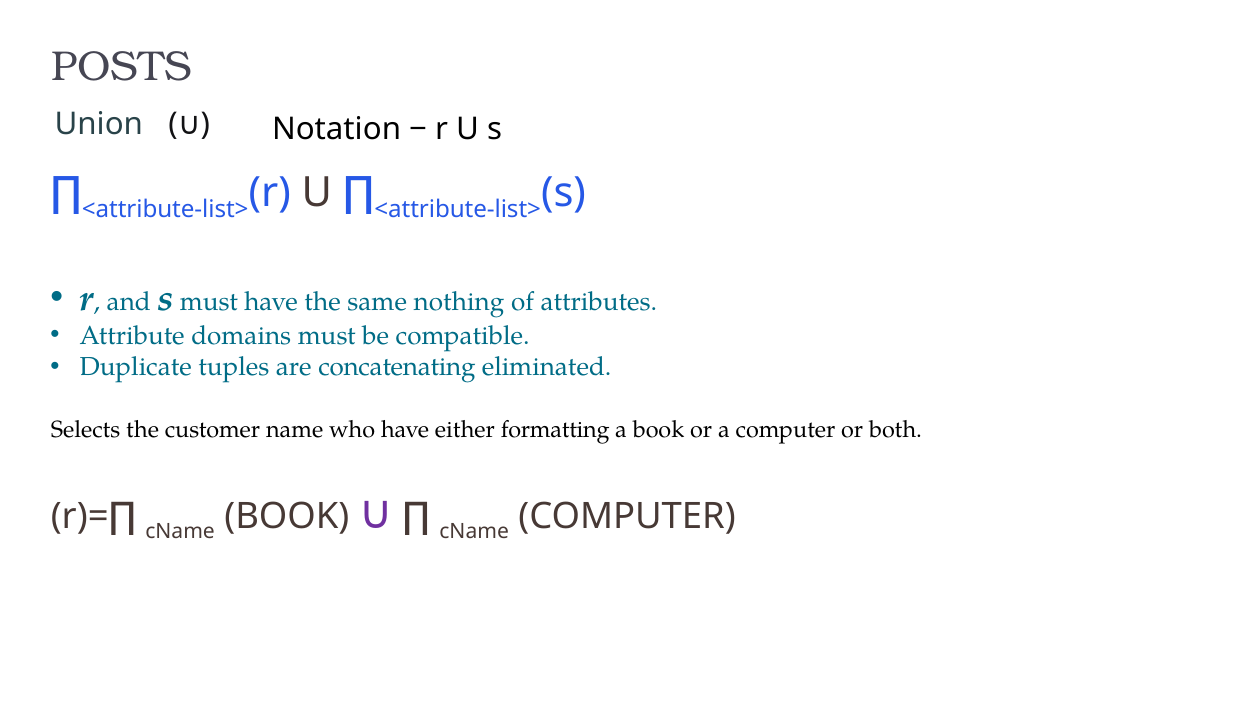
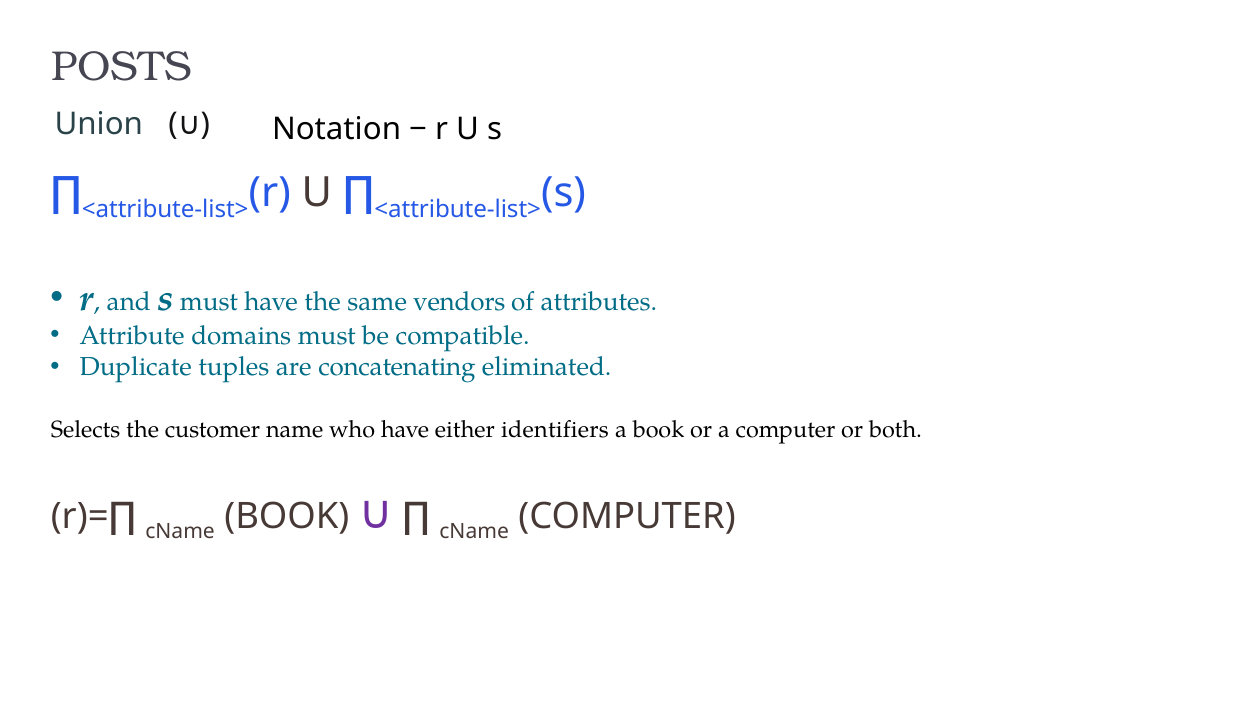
nothing: nothing -> vendors
formatting: formatting -> identifiers
